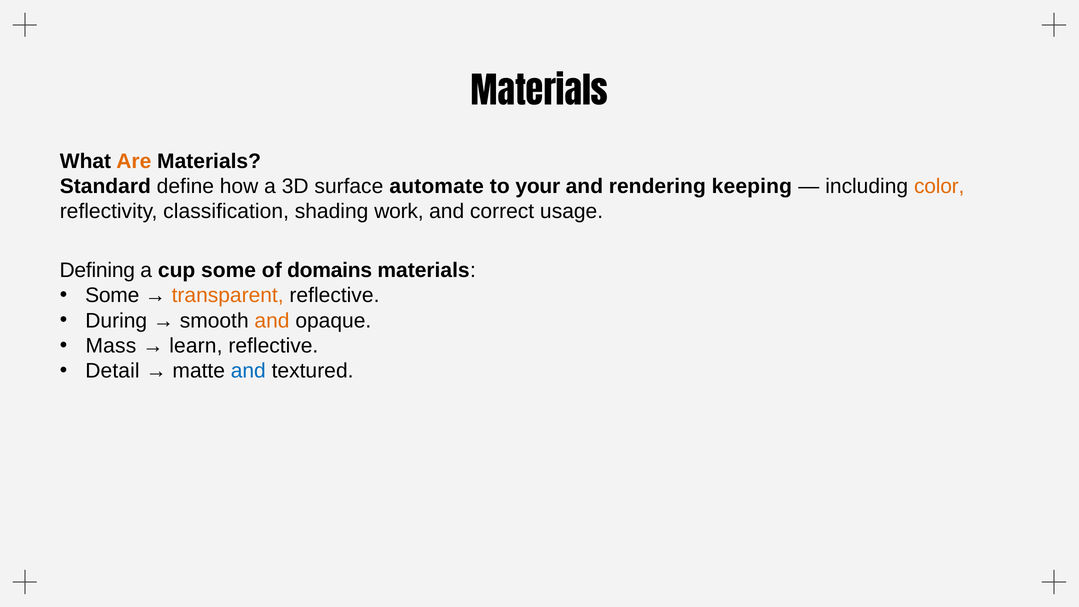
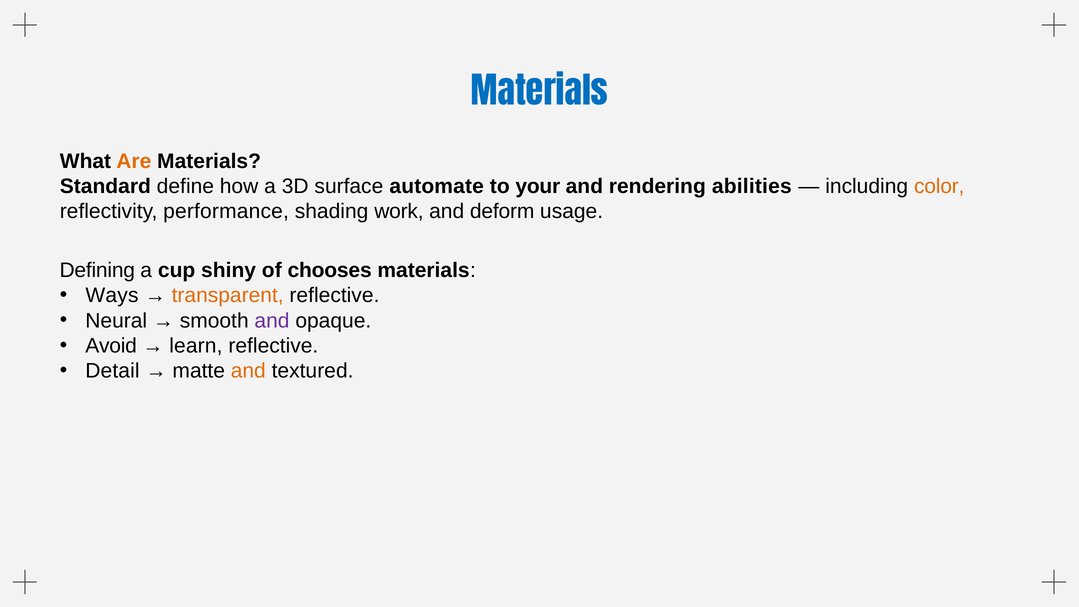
Materials at (539, 93) colour: black -> blue
keeping: keeping -> abilities
classification: classification -> performance
correct: correct -> deform
cup some: some -> shiny
domains: domains -> chooses
Some at (112, 295): Some -> Ways
During: During -> Neural
and at (272, 321) colour: orange -> purple
Mass: Mass -> Avoid
and at (248, 371) colour: blue -> orange
